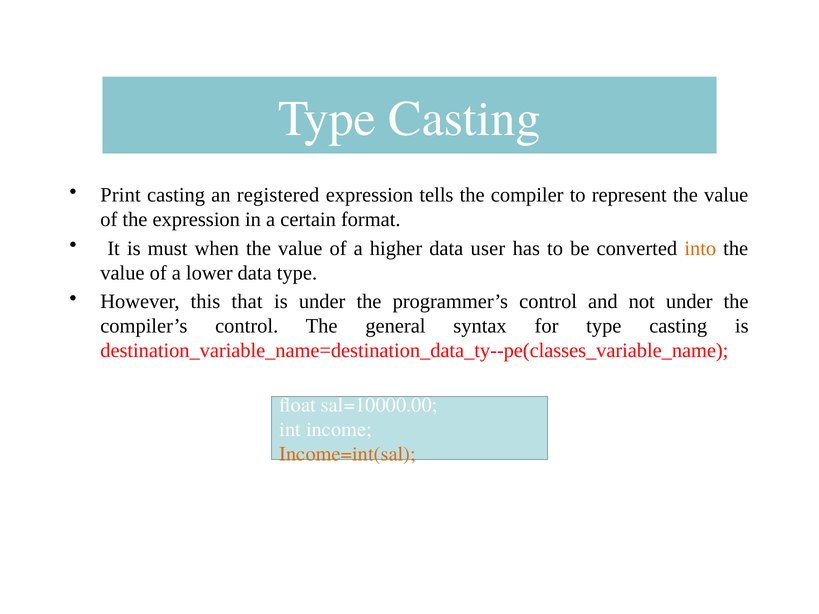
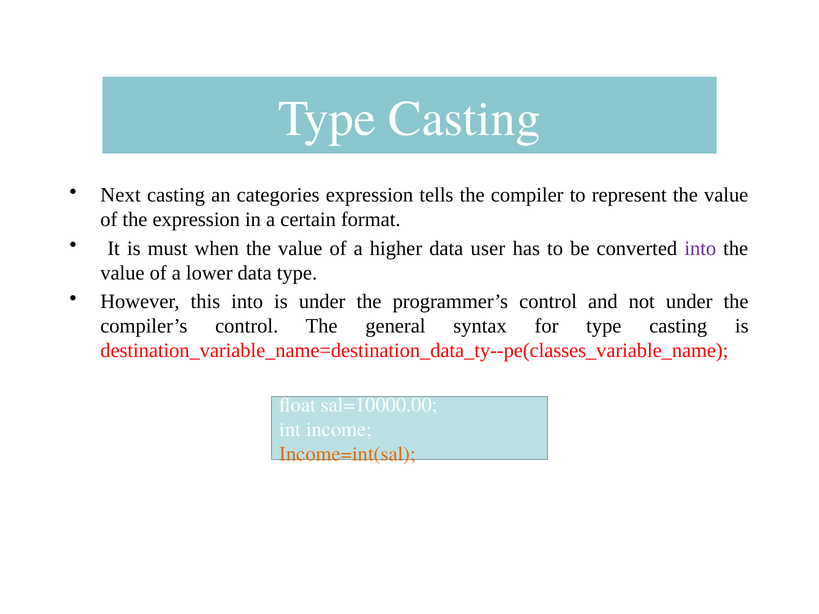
Print: Print -> Next
registered: registered -> categories
into at (700, 248) colour: orange -> purple
this that: that -> into
